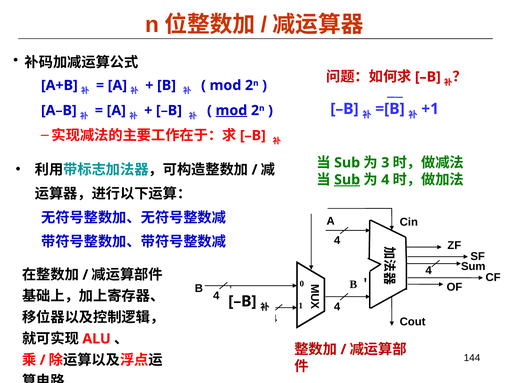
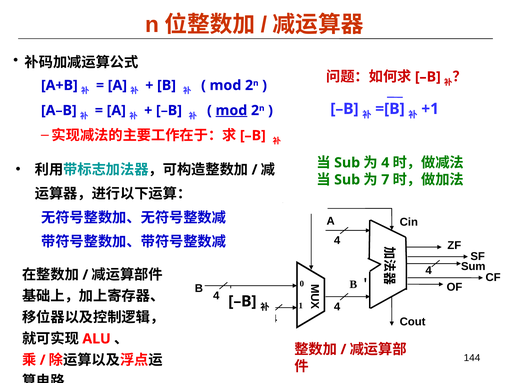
3 at (385, 163): 3 -> 4
Sub at (347, 180) underline: present -> none
4 at (385, 180): 4 -> 7
